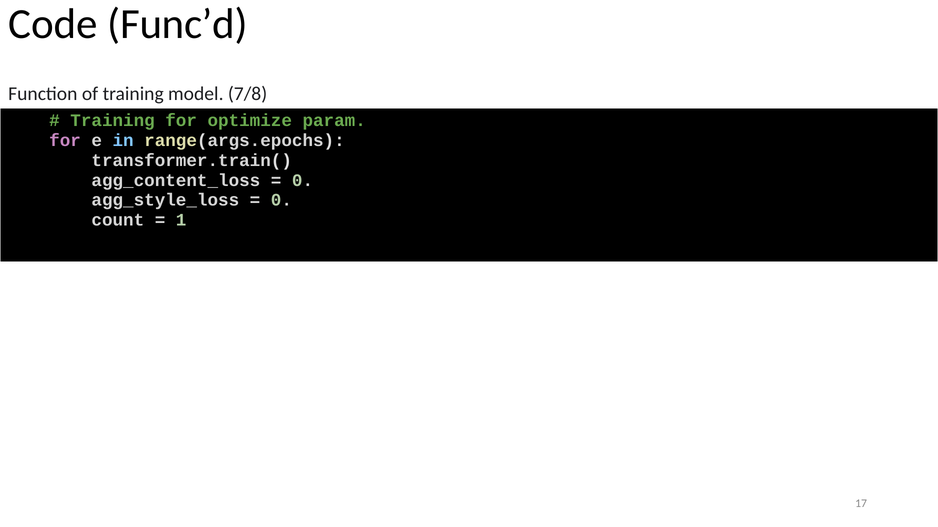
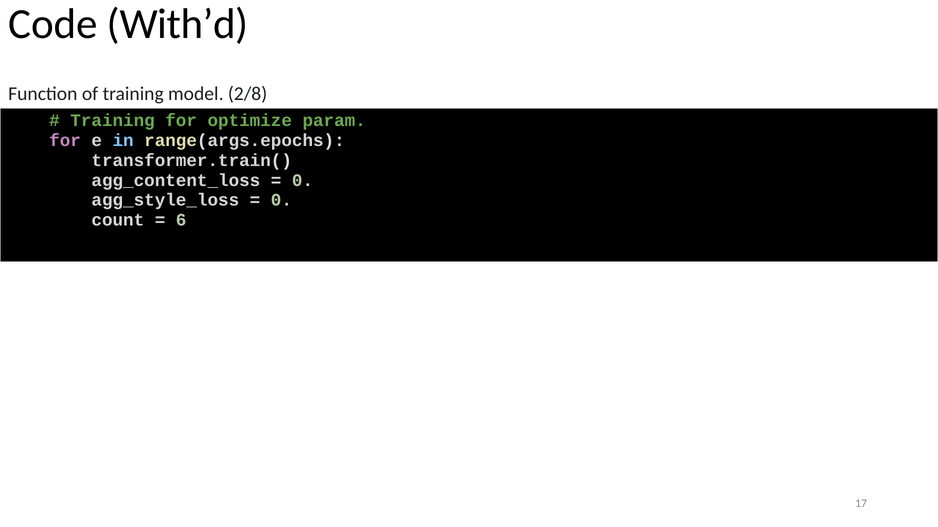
Func’d: Func’d -> With’d
7/8: 7/8 -> 2/8
1: 1 -> 6
